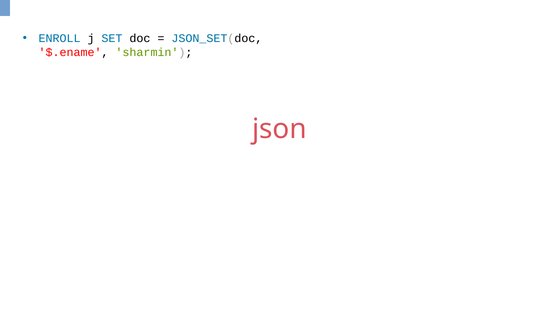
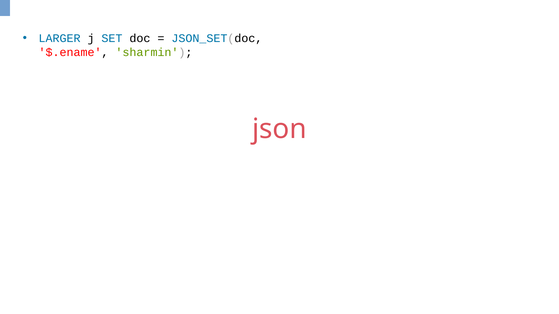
ENROLL: ENROLL -> LARGER
